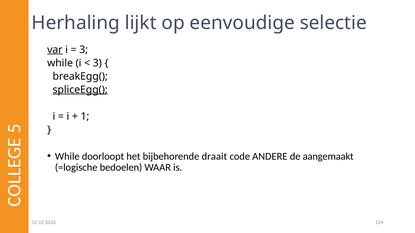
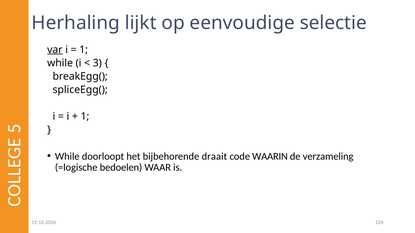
3 at (84, 50): 3 -> 1
spliceEgg( underline: present -> none
ANDERE: ANDERE -> WAARIN
aangemaakt: aangemaakt -> verzameling
